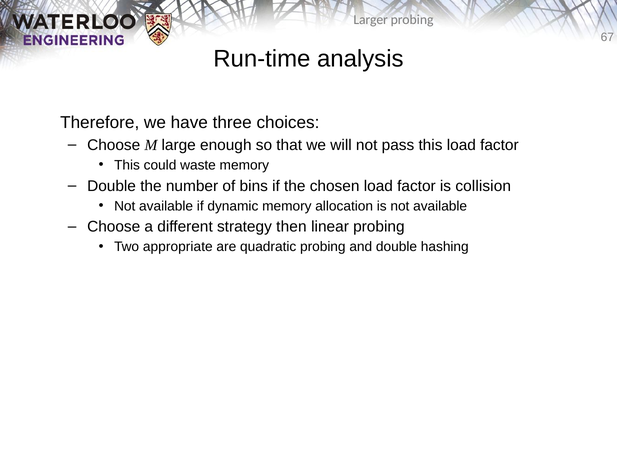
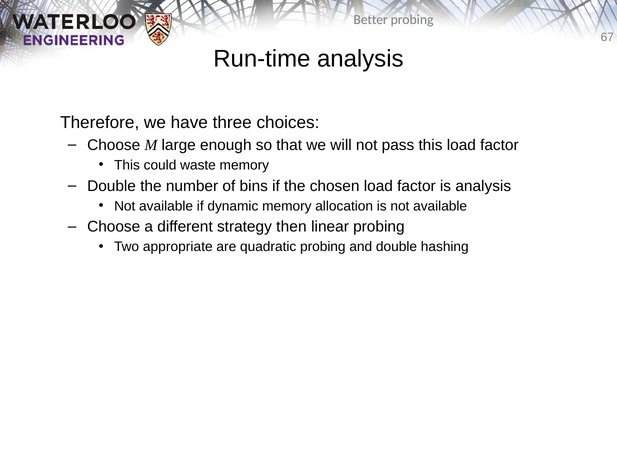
Larger: Larger -> Better
is collision: collision -> analysis
